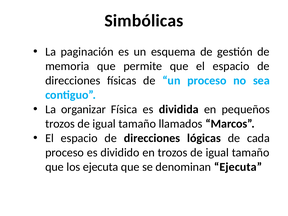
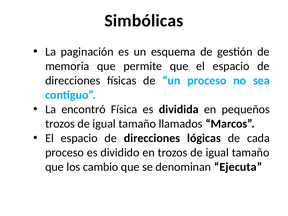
organizar: organizar -> encontró
los ejecuta: ejecuta -> cambio
